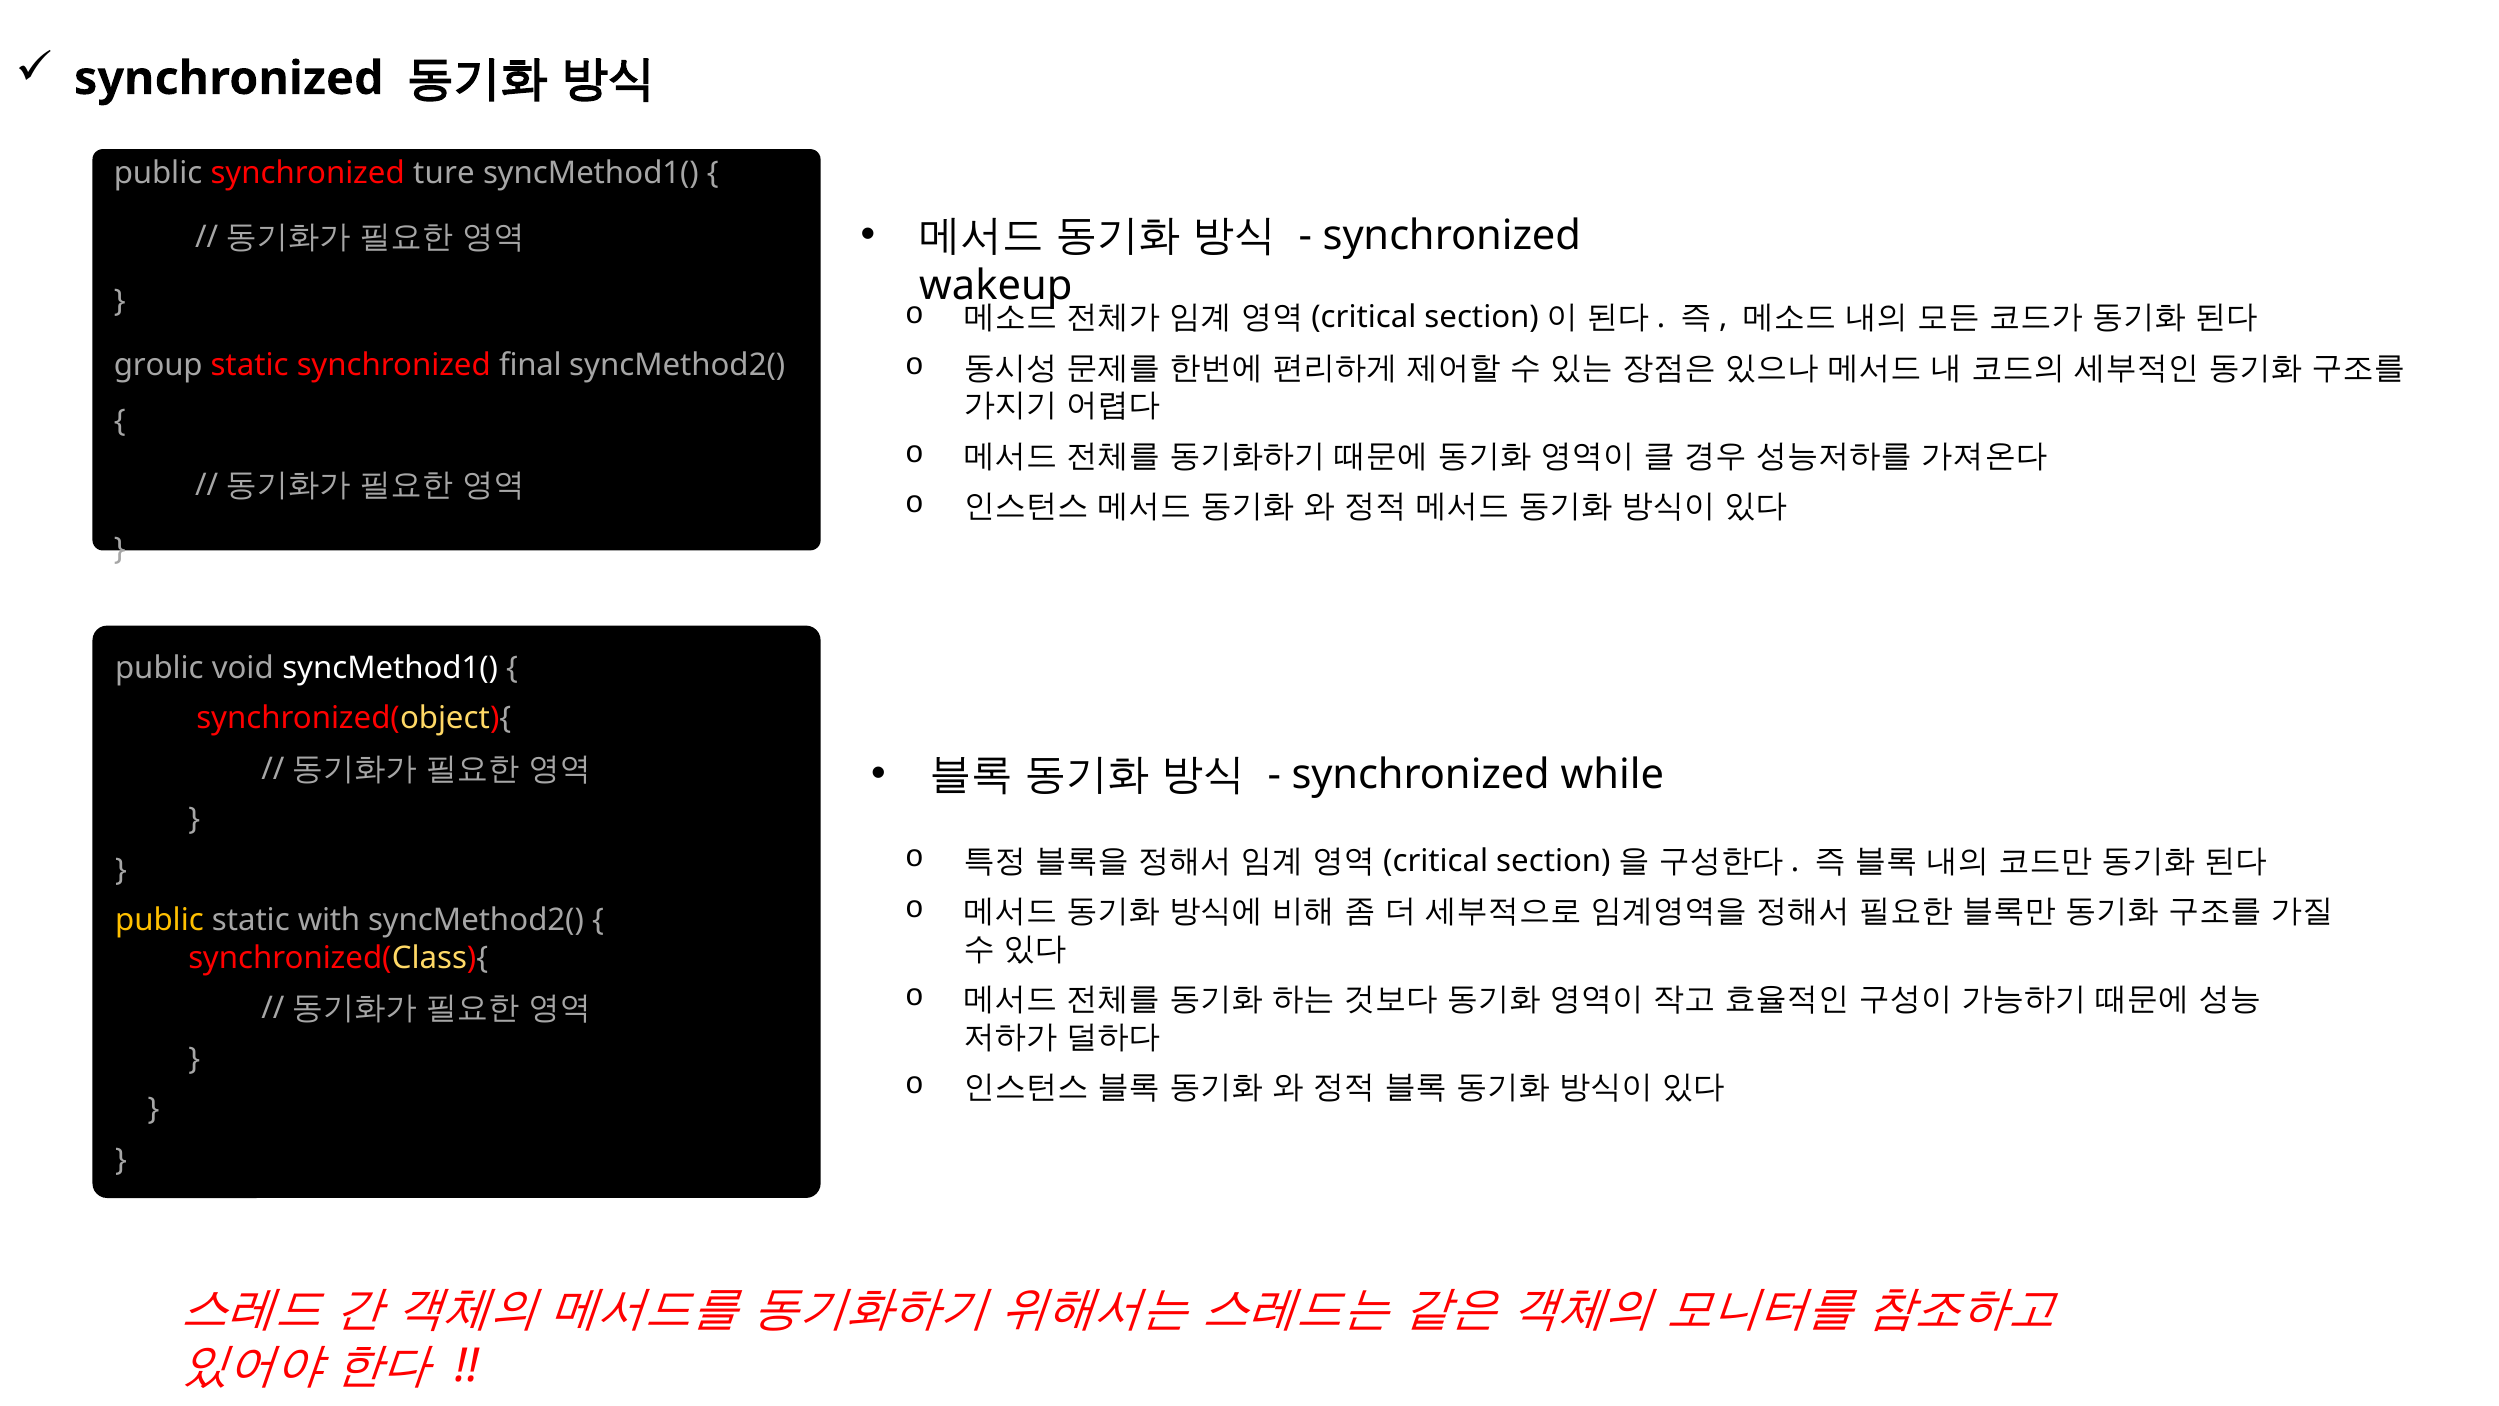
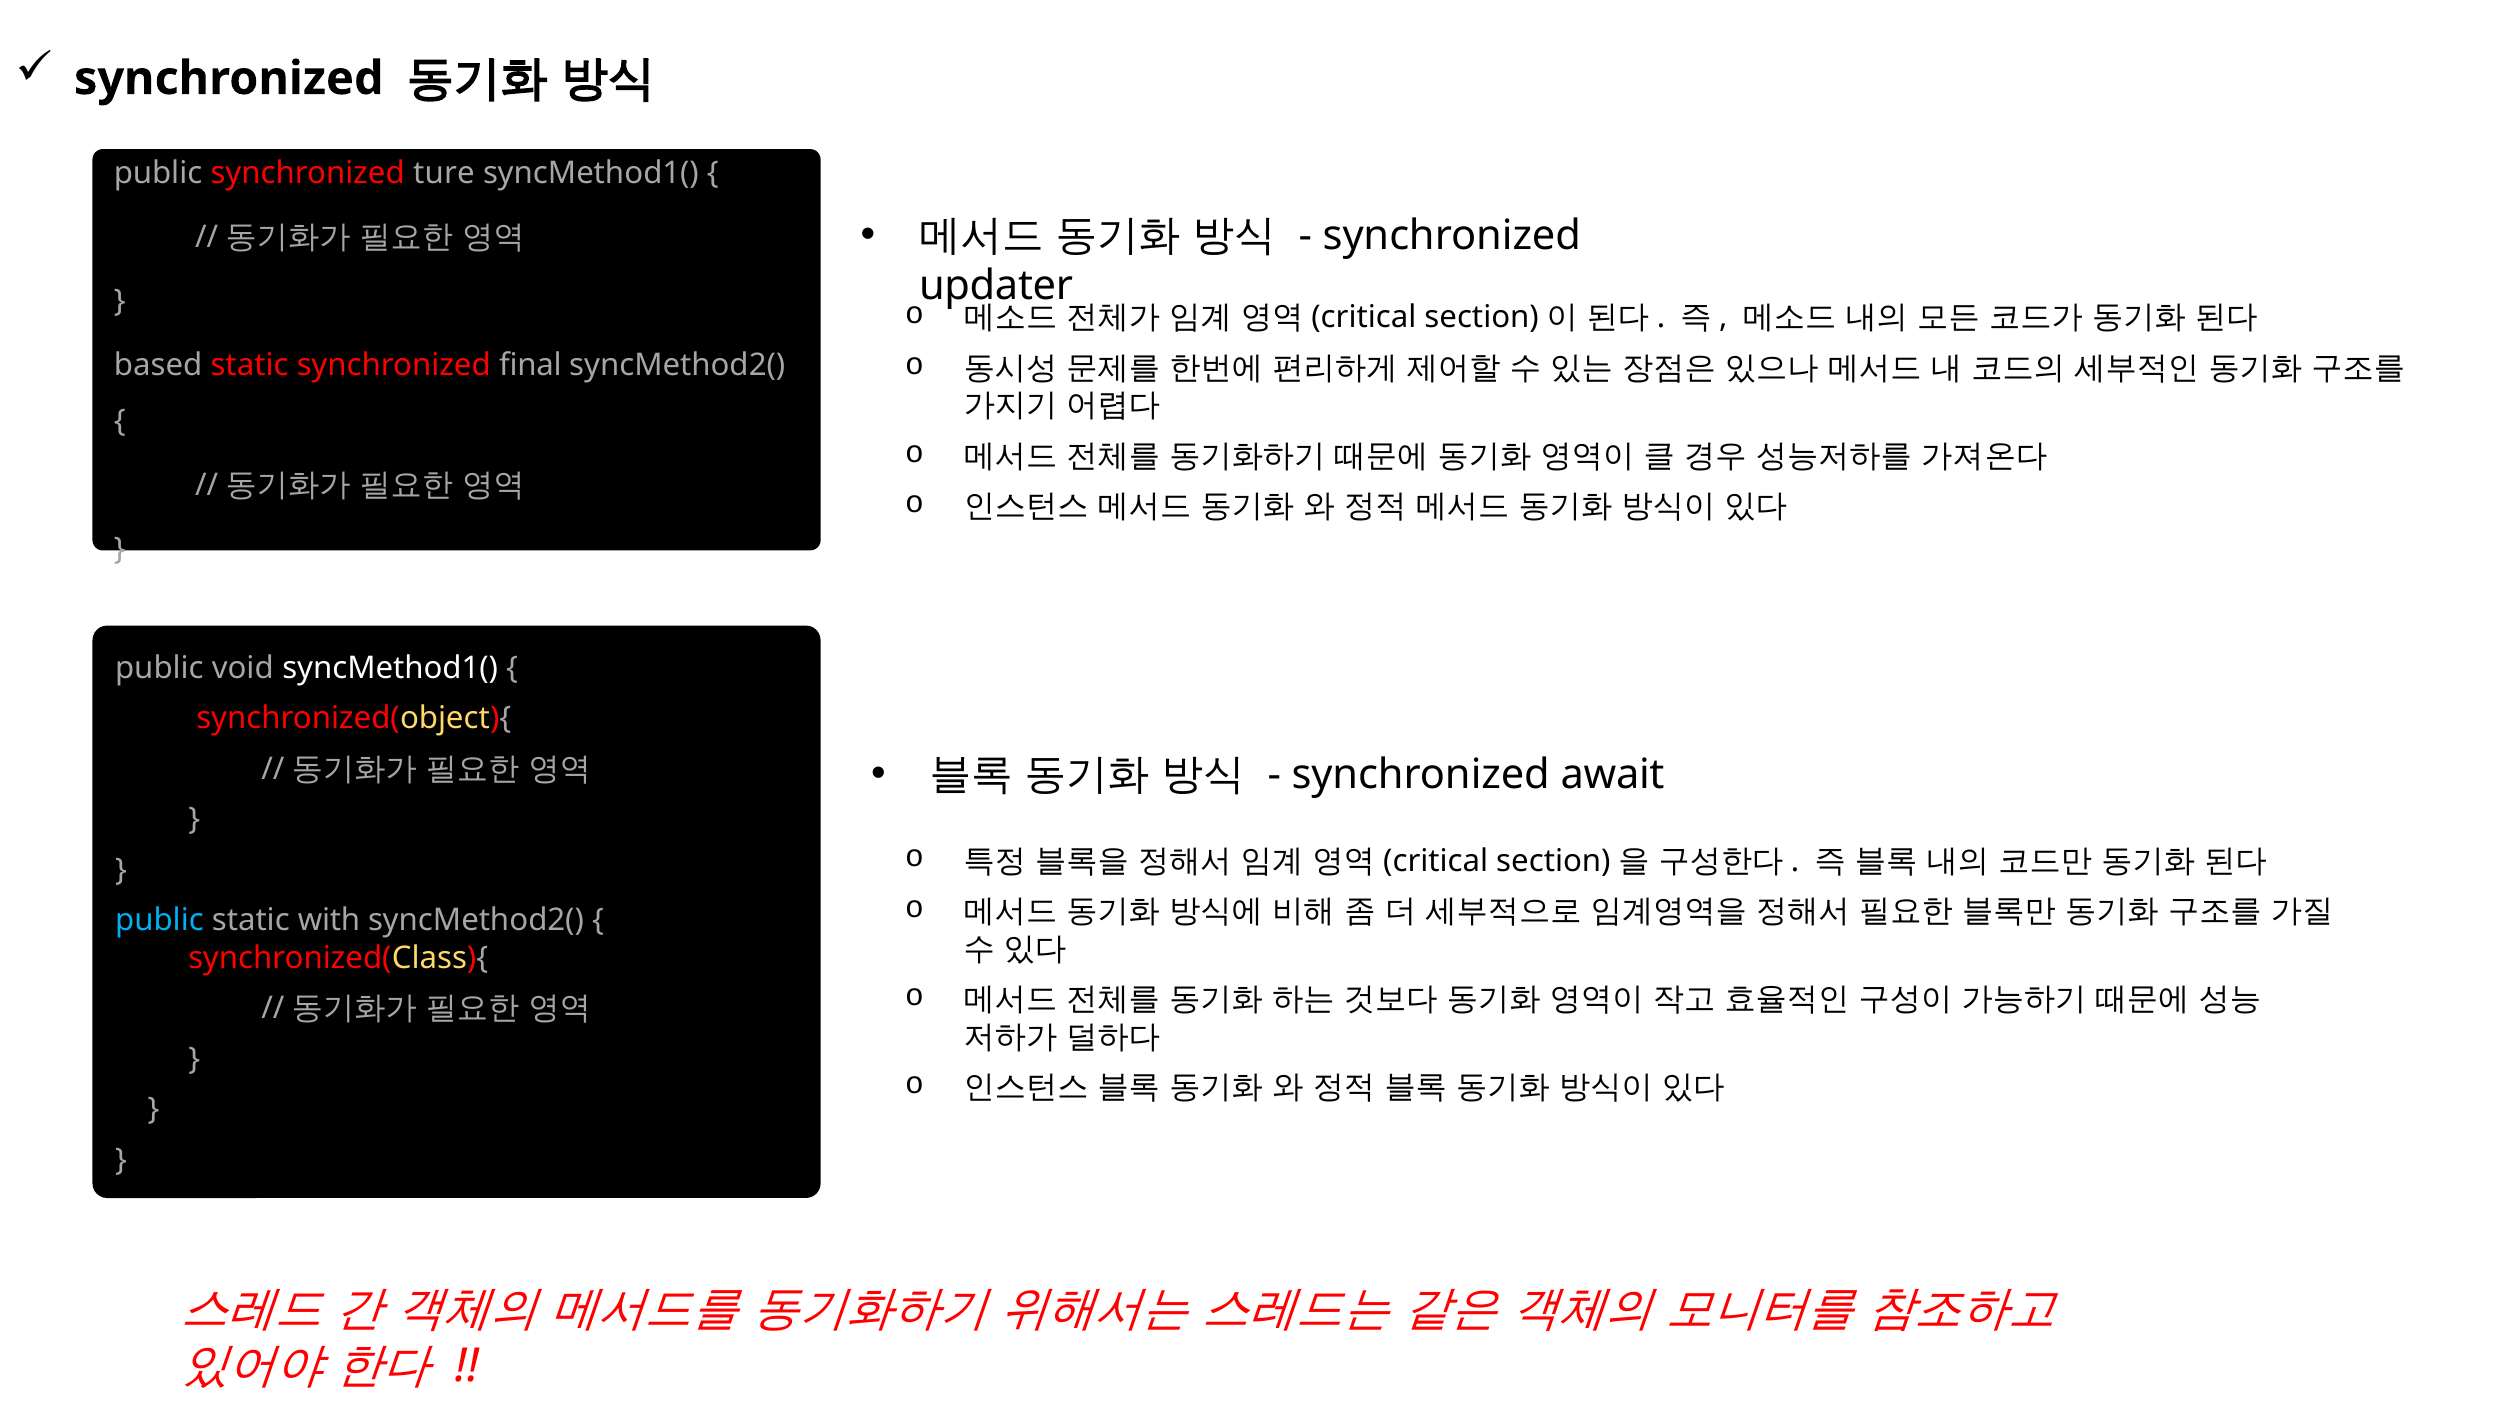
wakeup: wakeup -> updater
group: group -> based
while: while -> await
public at (159, 920) colour: yellow -> light blue
